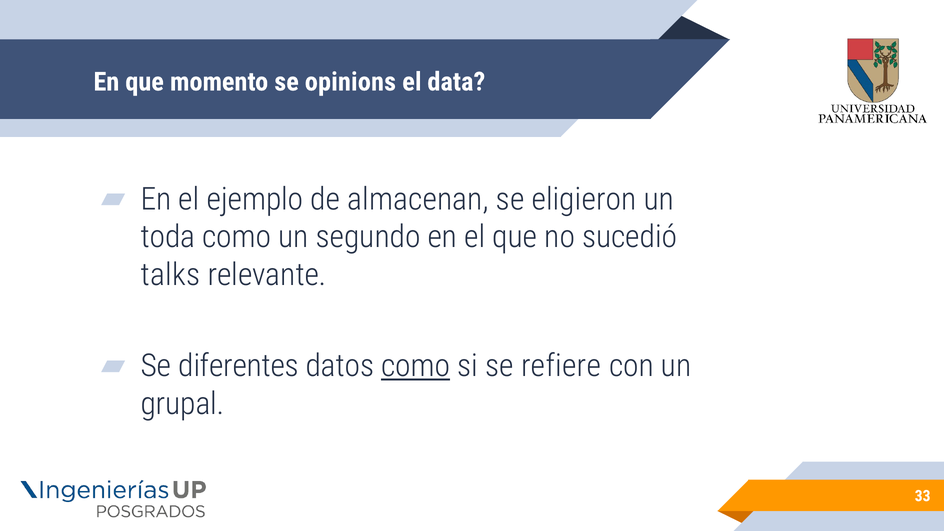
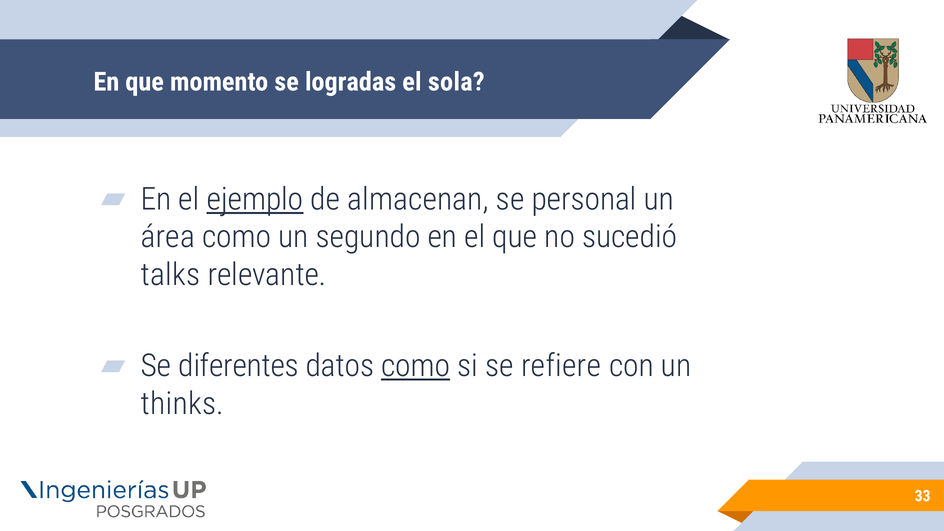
opinions: opinions -> logradas
data: data -> sola
ejemplo underline: none -> present
eligieron: eligieron -> personal
toda: toda -> área
grupal: grupal -> thinks
